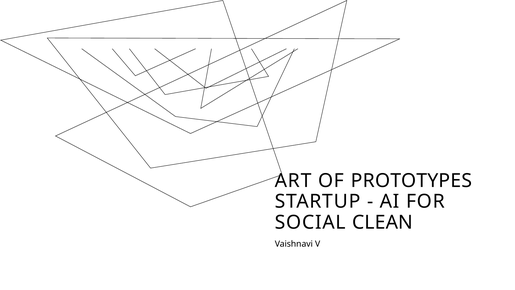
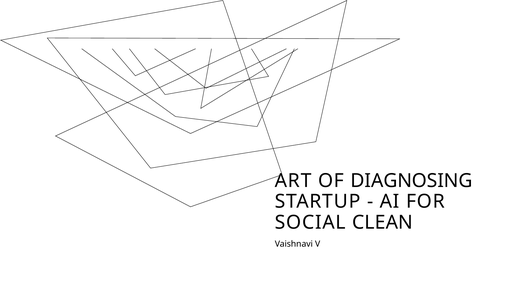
PROTOTYPES: PROTOTYPES -> DIAGNOSING
